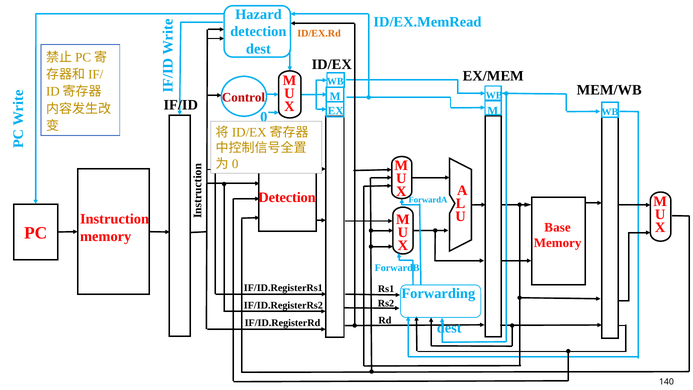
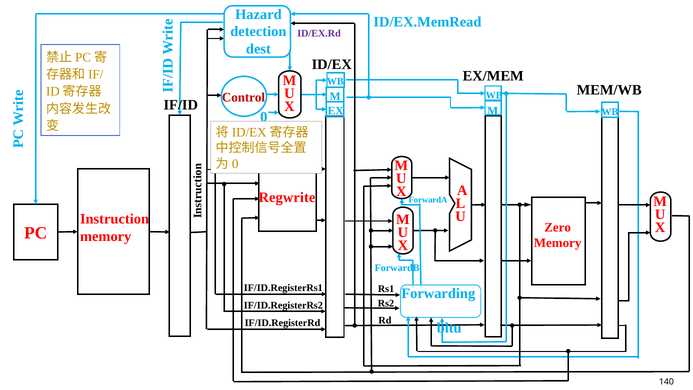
ID/EX.Rd colour: orange -> purple
Detection at (287, 198): Detection -> Regwrite
Base: Base -> Zero
dest at (449, 328): dest -> bltu
